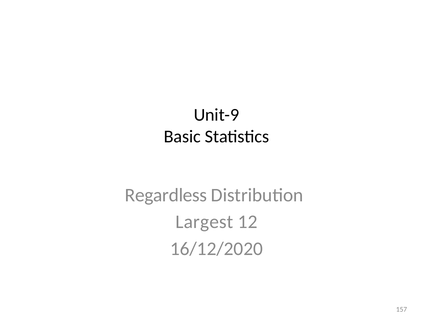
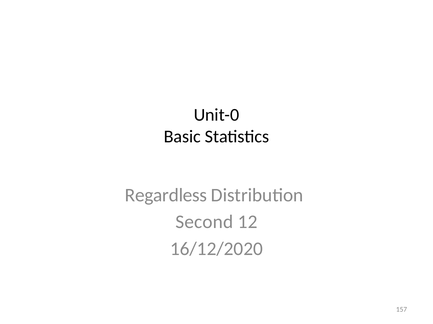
Unit-9: Unit-9 -> Unit-0
Largest: Largest -> Second
